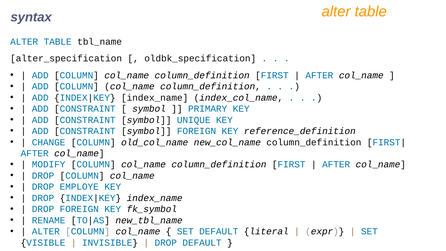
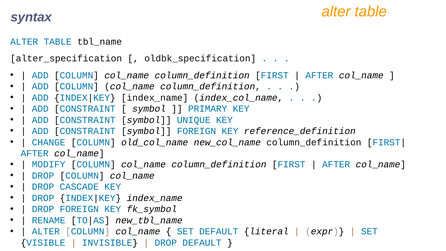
EMPLOYE: EMPLOYE -> CASCADE
